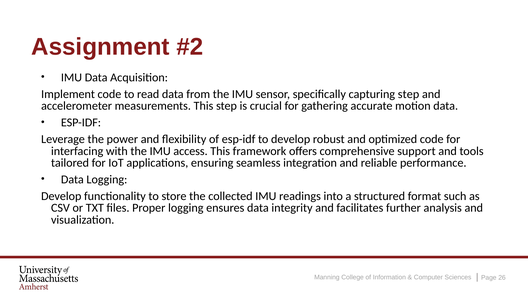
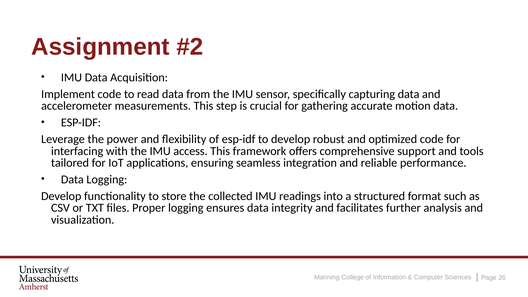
capturing step: step -> data
